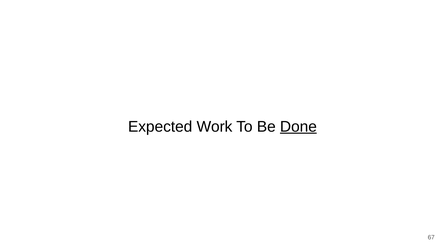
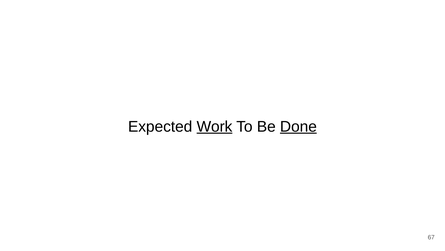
Work underline: none -> present
